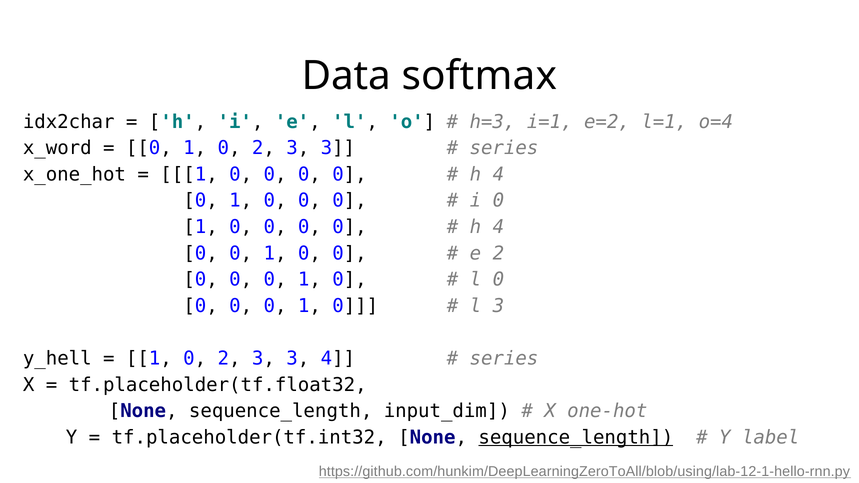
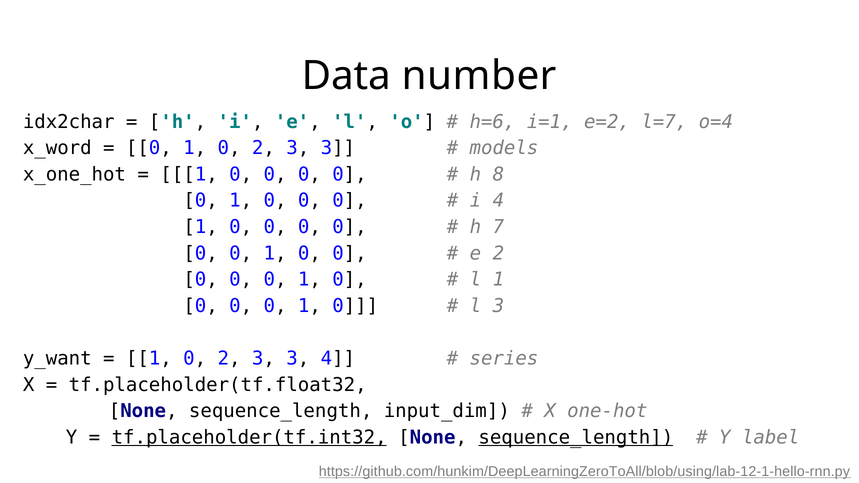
softmax: softmax -> number
h=3: h=3 -> h=6
l=1: l=1 -> l=7
series at (504, 148): series -> models
4 at (498, 174): 4 -> 8
i 0: 0 -> 4
4 at (498, 227): 4 -> 7
l 0: 0 -> 1
y_hell: y_hell -> y_want
tf.placeholder(tf.int32 underline: none -> present
